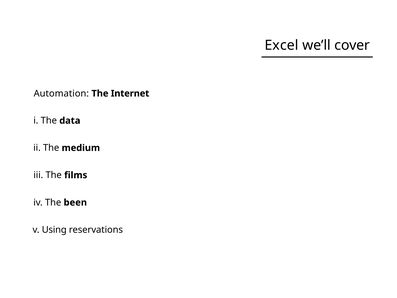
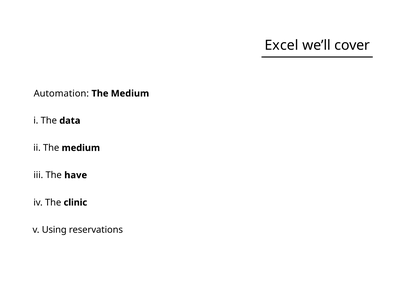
Internet at (130, 93): Internet -> Medium
films: films -> have
been: been -> clinic
